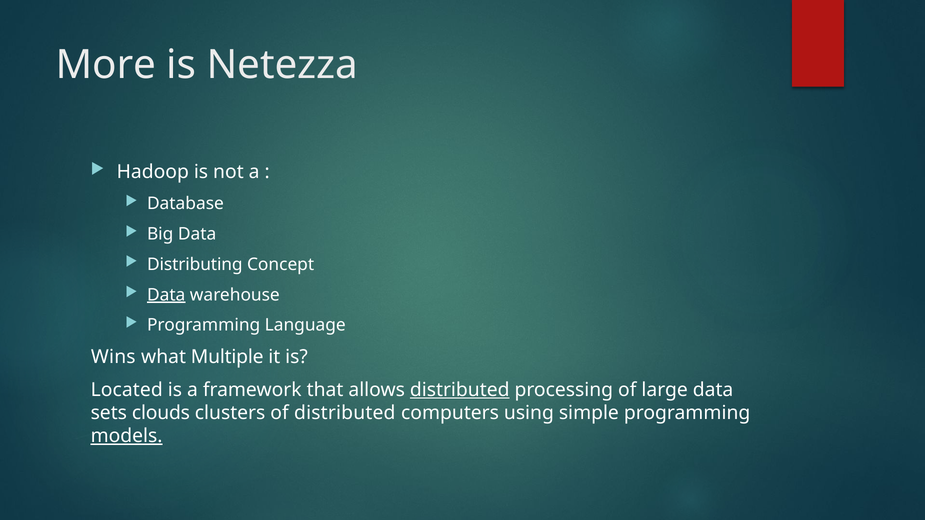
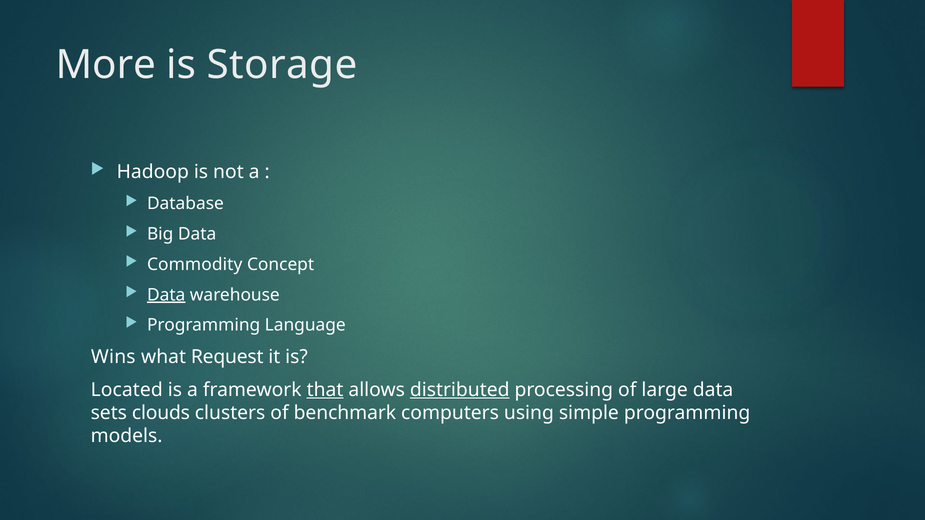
Netezza: Netezza -> Storage
Distributing: Distributing -> Commodity
Multiple: Multiple -> Request
that underline: none -> present
of distributed: distributed -> benchmark
models underline: present -> none
